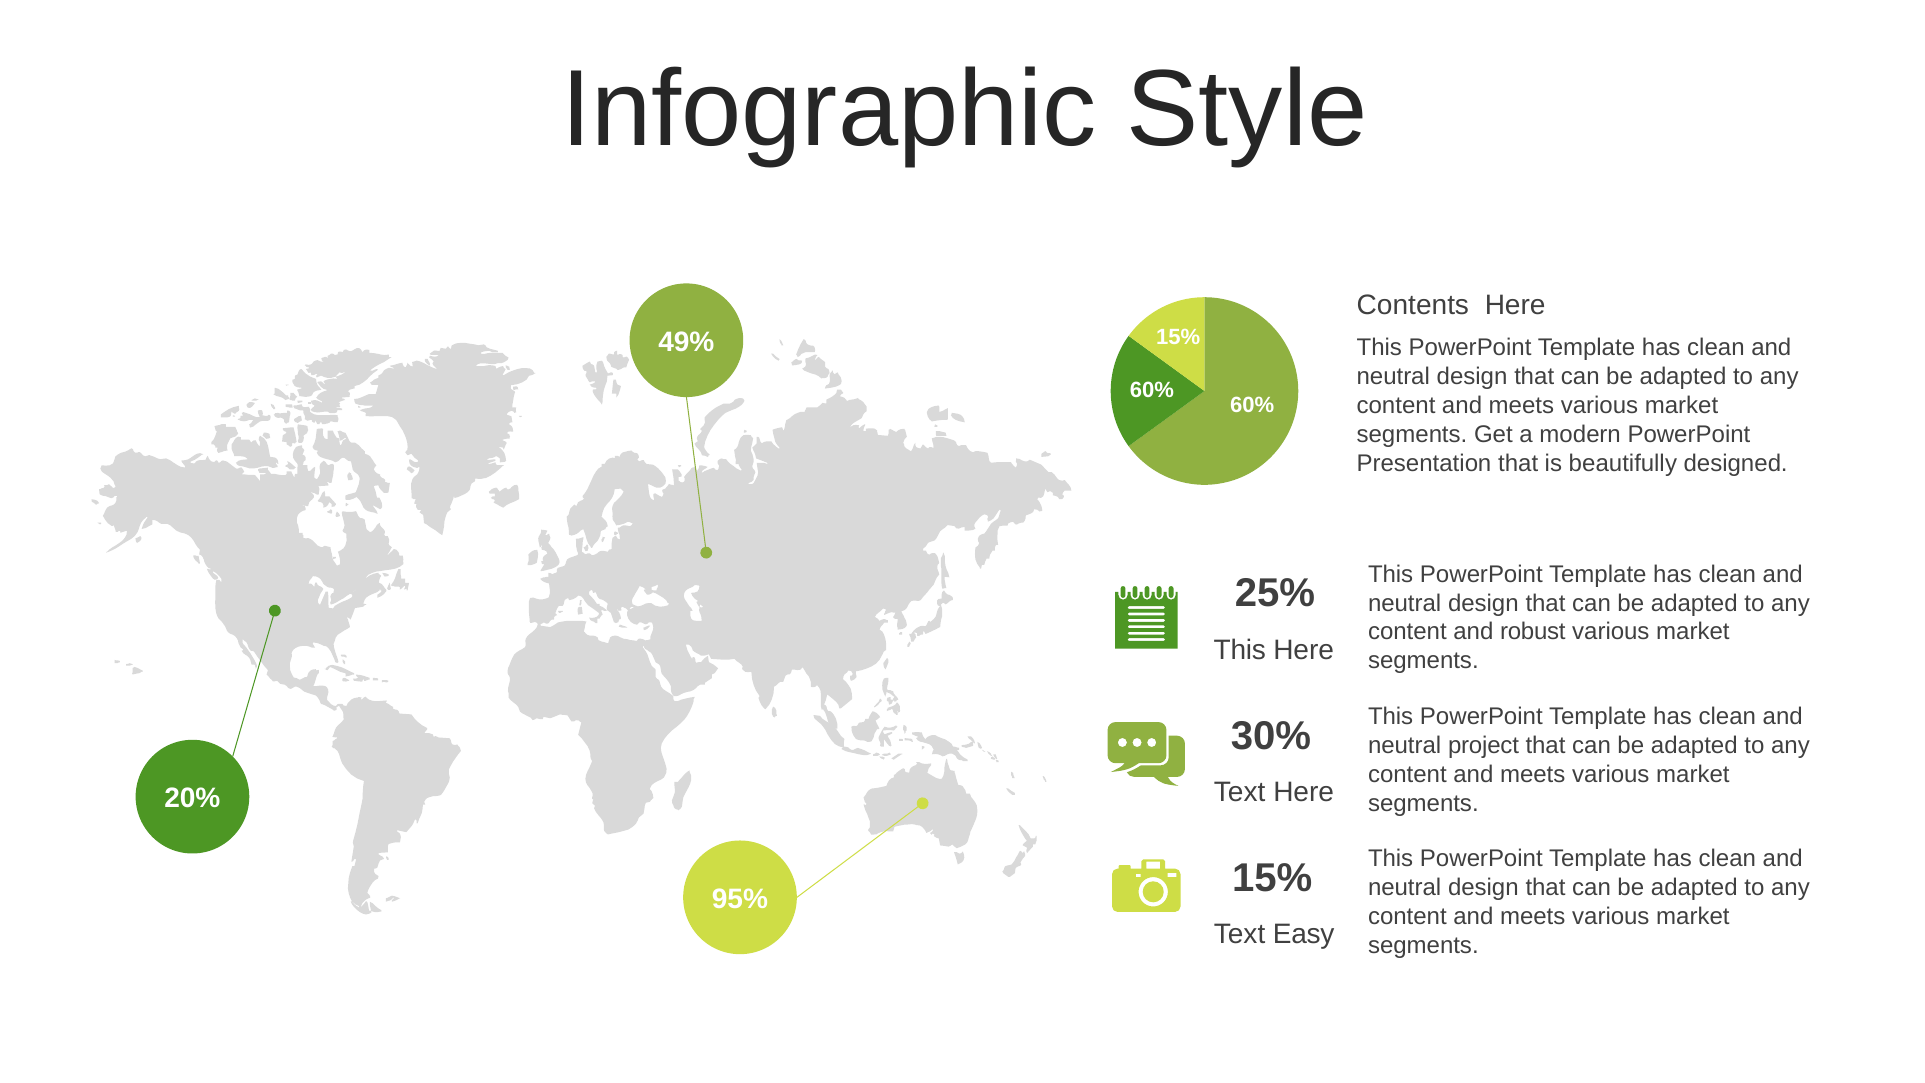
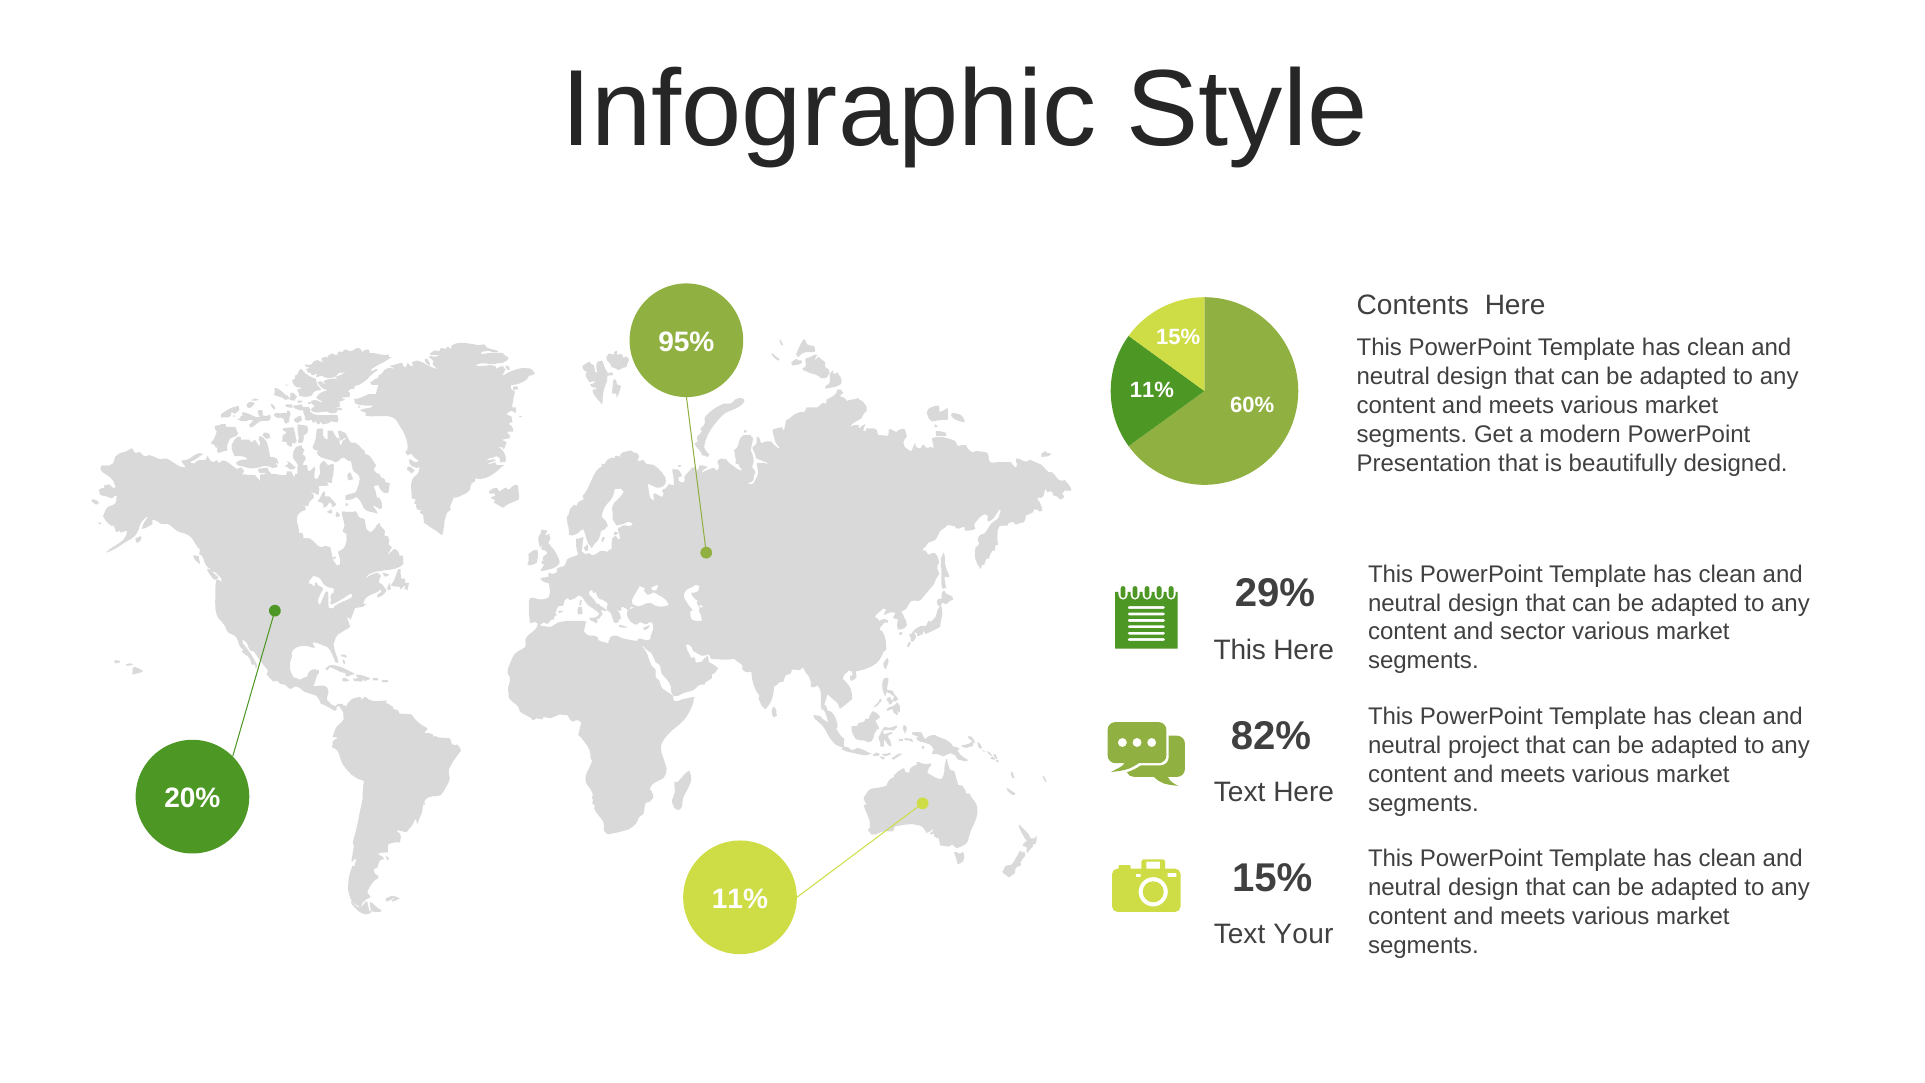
49%: 49% -> 95%
60% at (1152, 390): 60% -> 11%
25%: 25% -> 29%
robust: robust -> sector
30%: 30% -> 82%
95% at (740, 899): 95% -> 11%
Easy: Easy -> Your
